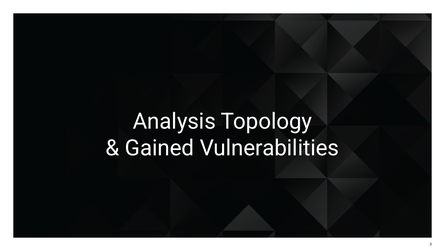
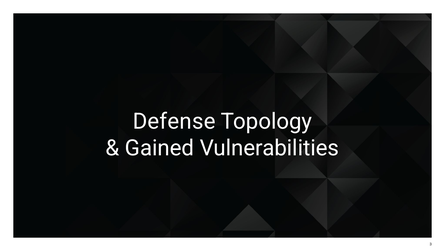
Analysis: Analysis -> Defense
